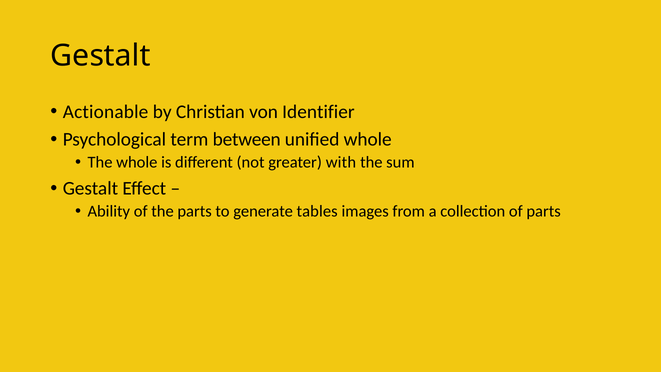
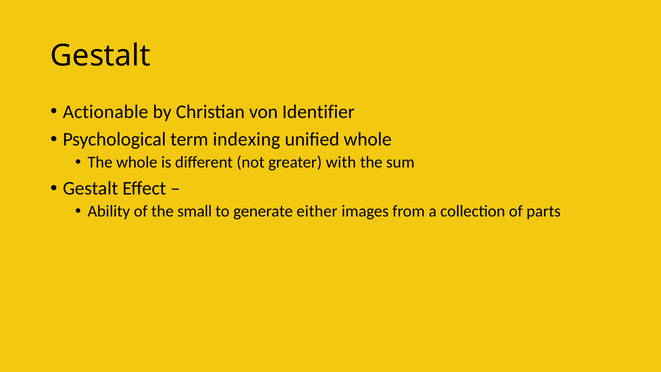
between: between -> indexing
the parts: parts -> small
tables: tables -> either
